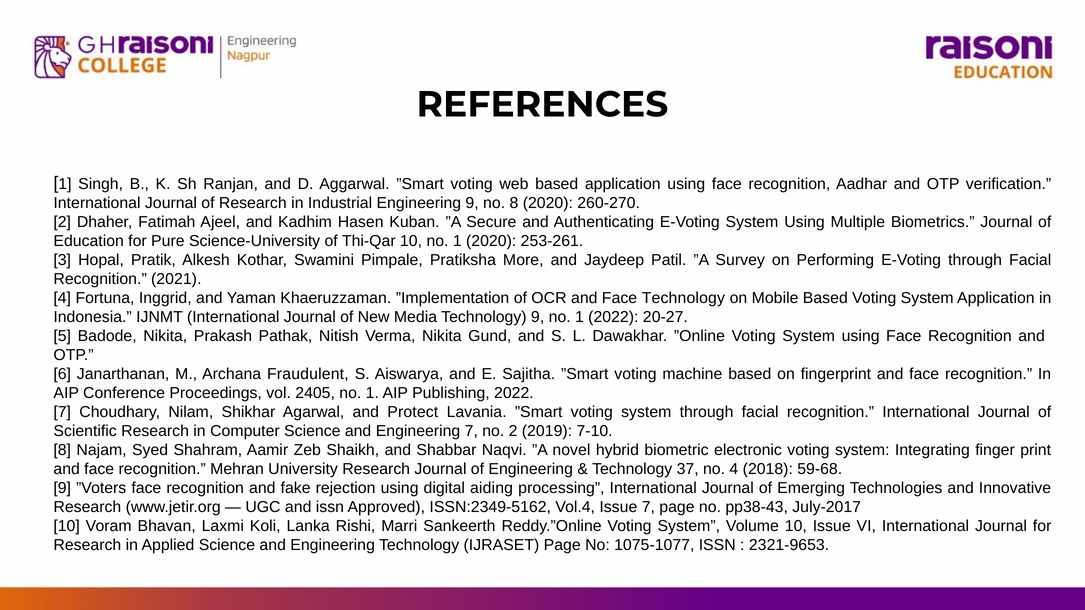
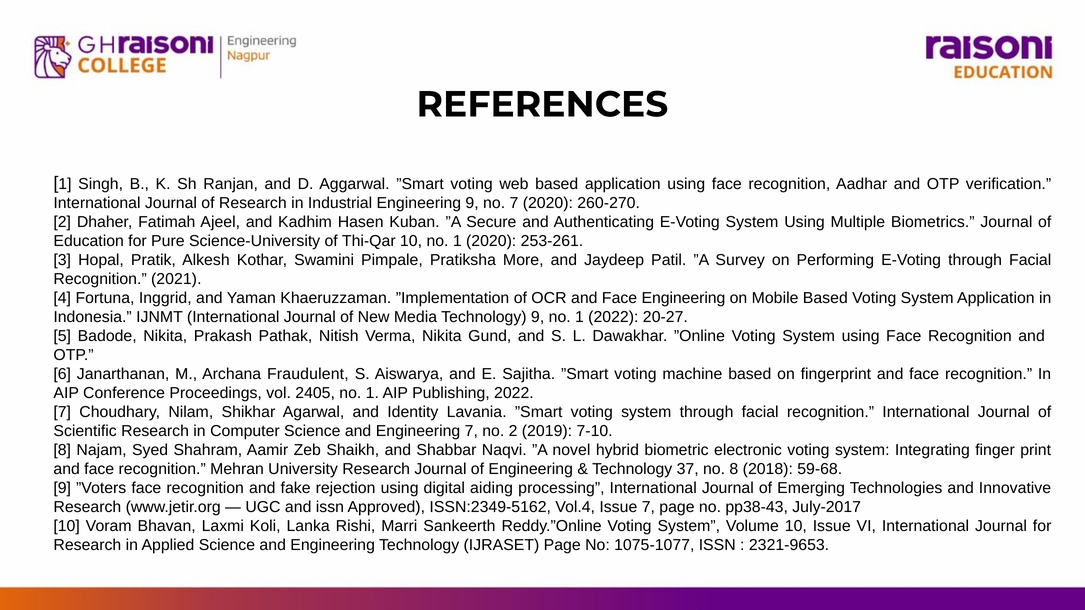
no 8: 8 -> 7
Face Technology: Technology -> Engineering
Protect: Protect -> Identity
no 4: 4 -> 8
